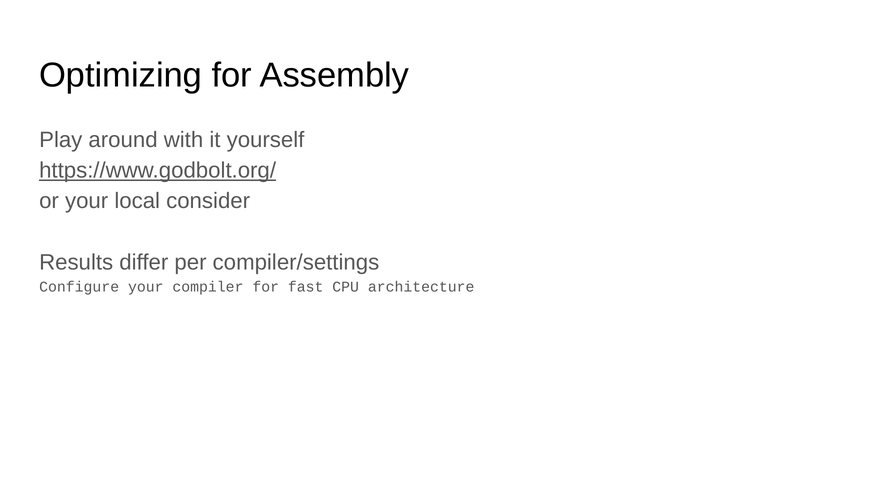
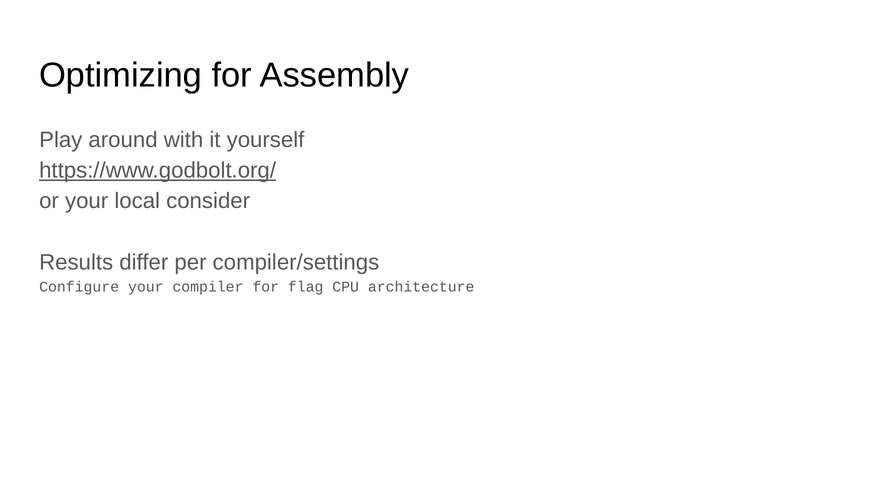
fast: fast -> flag
